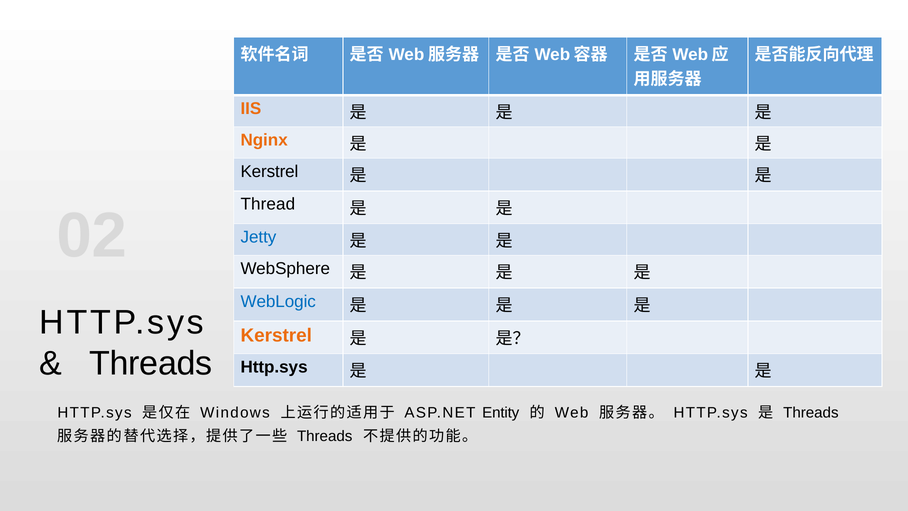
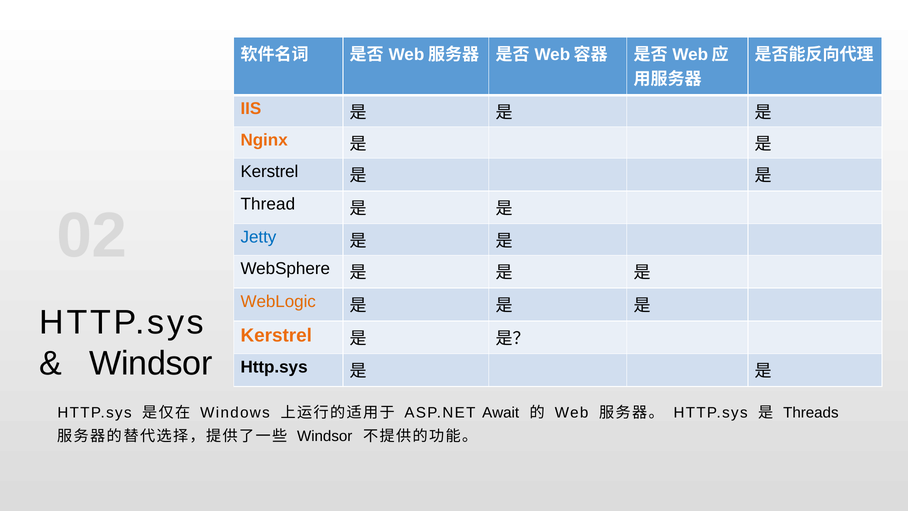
WebLogic colour: blue -> orange
Threads at (151, 363): Threads -> Windsor
Entity: Entity -> Await
Threads at (325, 436): Threads -> Windsor
